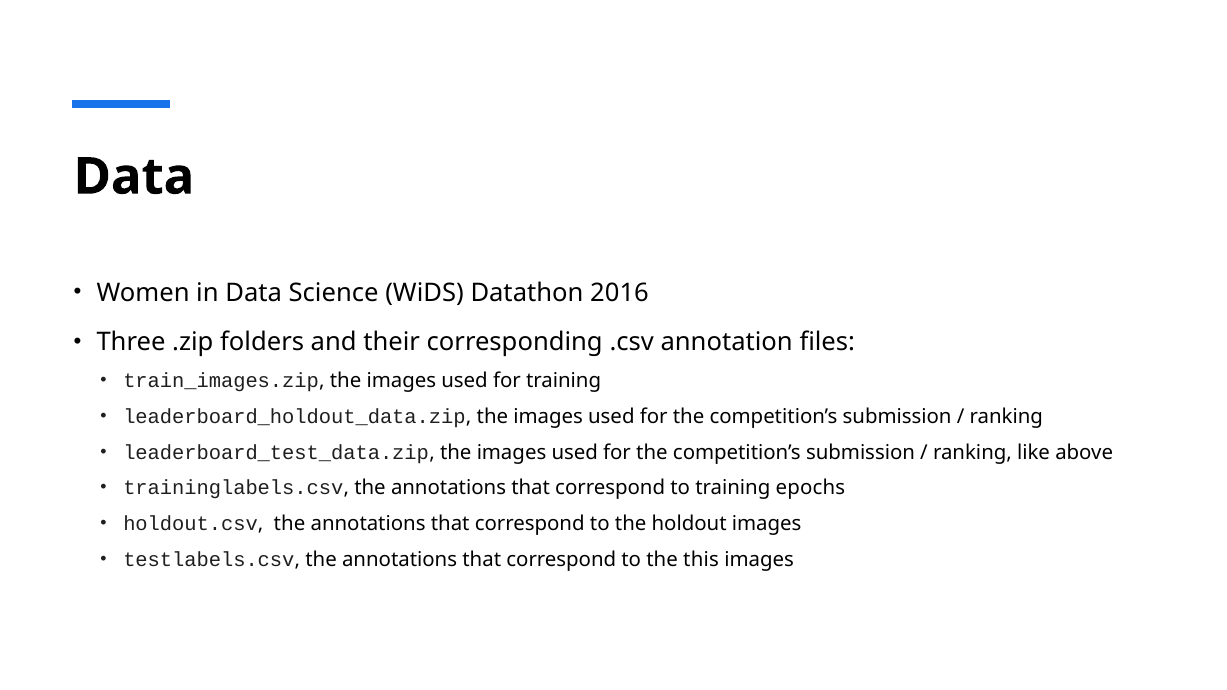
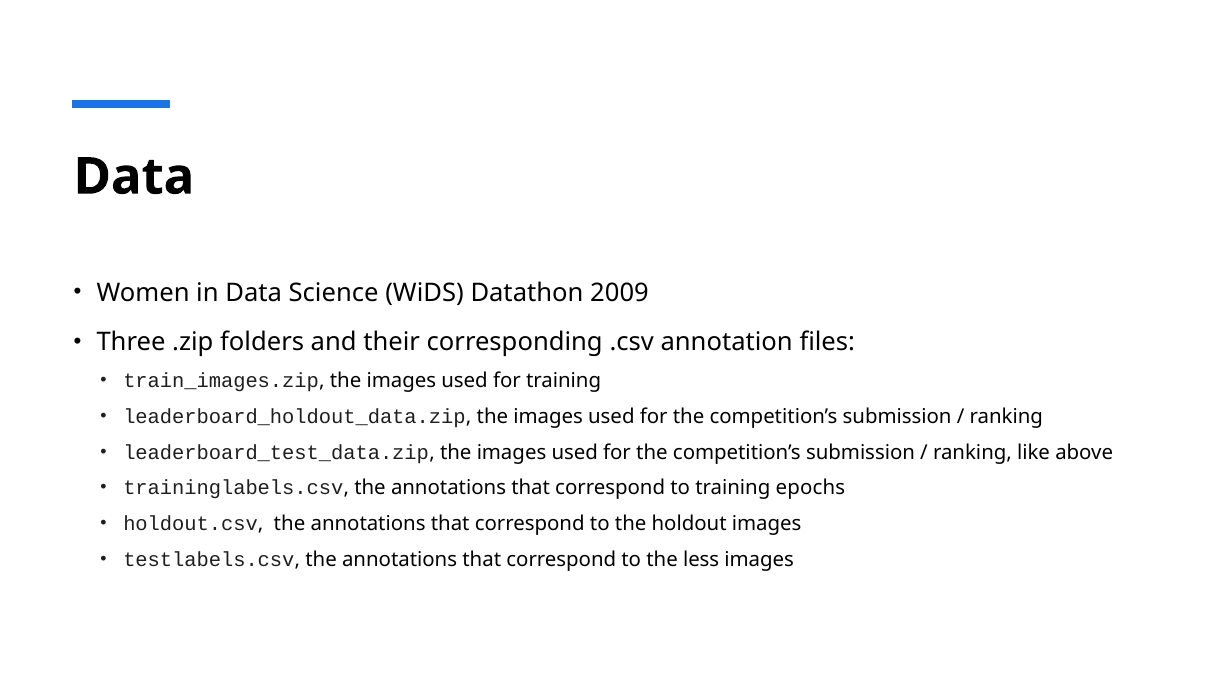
2016: 2016 -> 2009
this: this -> less
